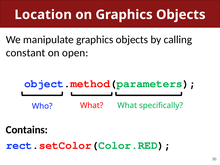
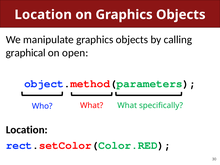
constant: constant -> graphical
Contains at (27, 130): Contains -> Location
